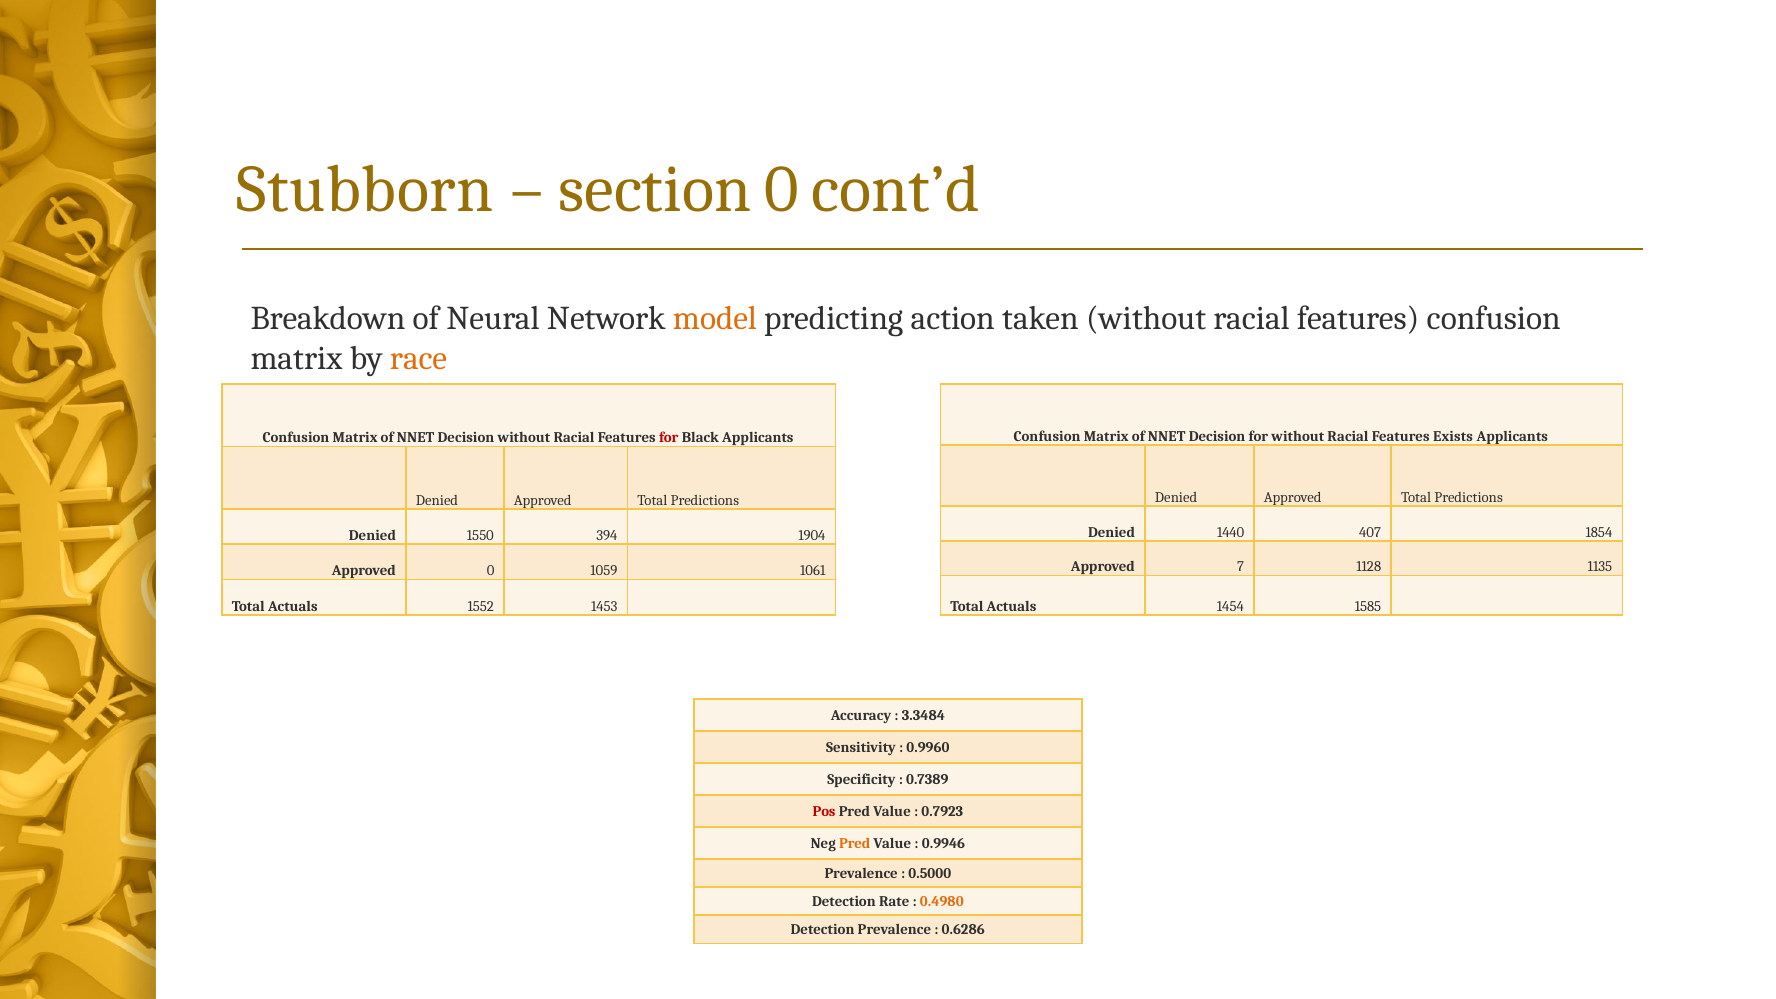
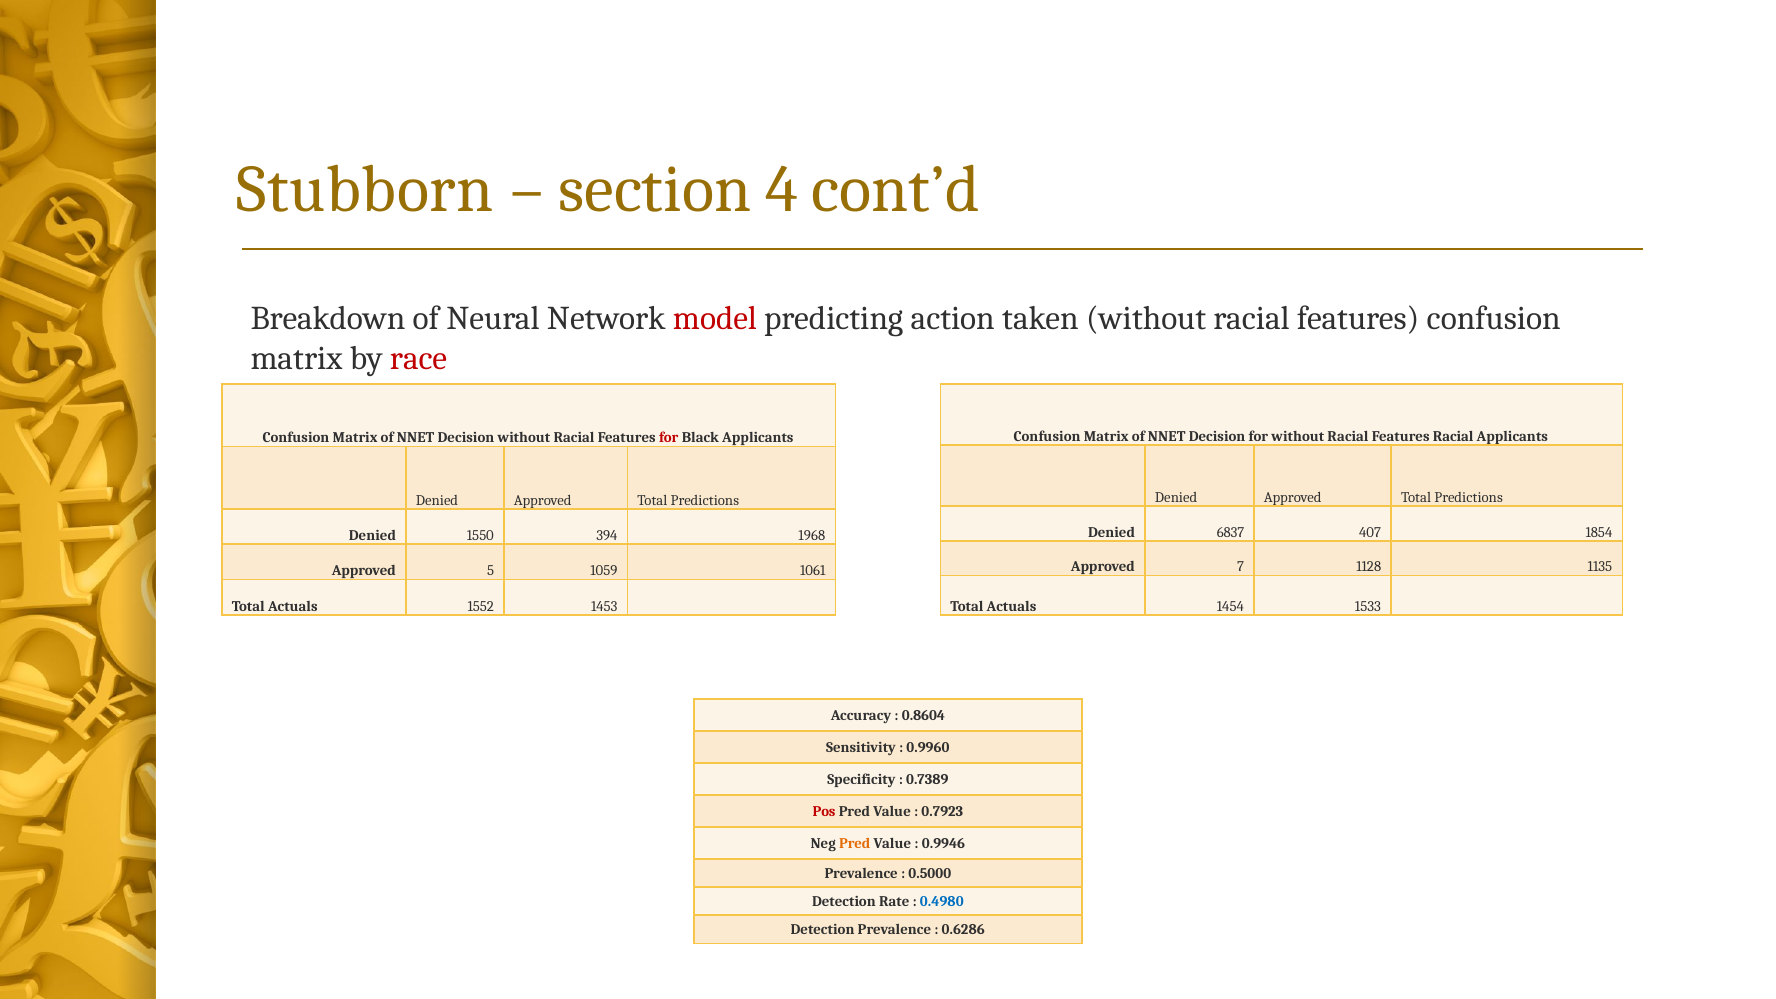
section 0: 0 -> 4
model colour: orange -> red
race colour: orange -> red
Features Exists: Exists -> Racial
1440: 1440 -> 6837
1904: 1904 -> 1968
Approved 0: 0 -> 5
1585: 1585 -> 1533
3.3484: 3.3484 -> 0.8604
0.4980 colour: orange -> blue
